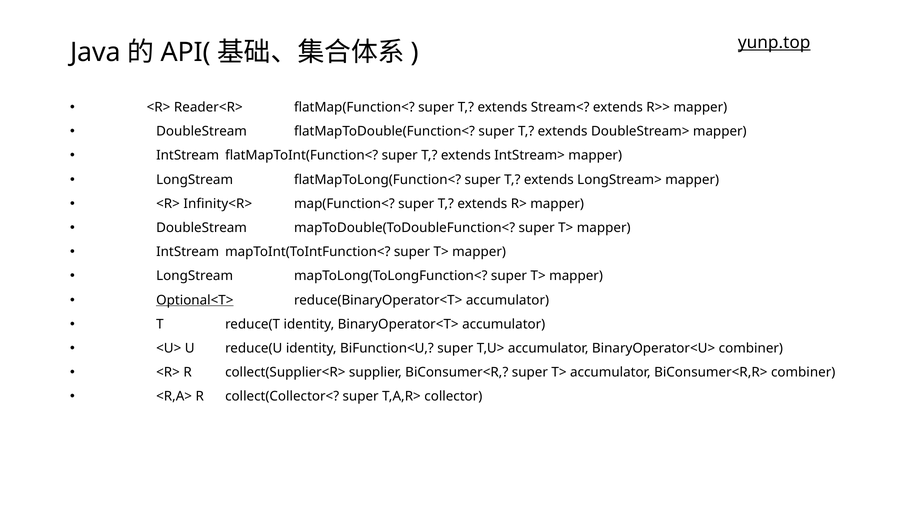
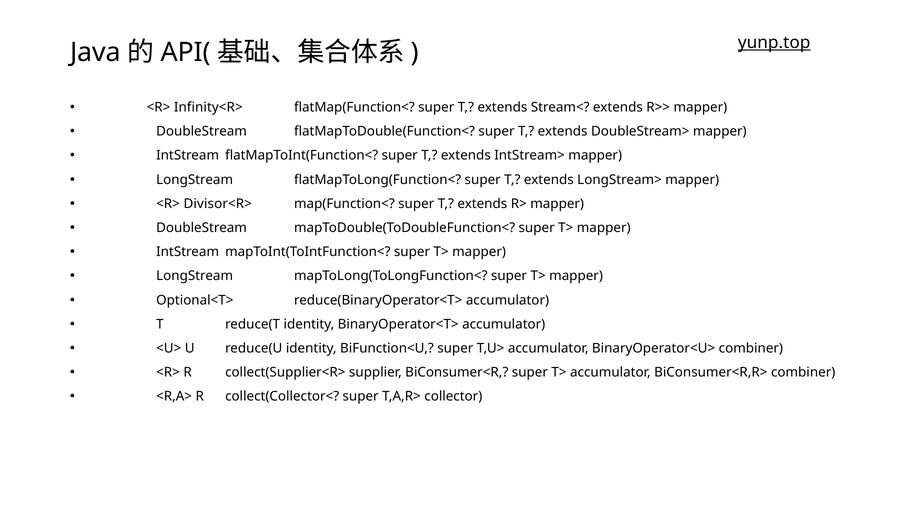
Reader<R>: Reader<R> -> Infinity<R>
Infinity<R>: Infinity<R> -> Divisor<R>
Optional<T> underline: present -> none
